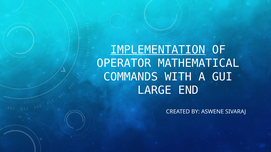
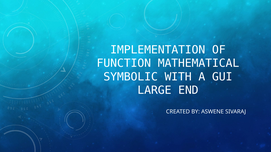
IMPLEMENTATION underline: present -> none
OPERATOR: OPERATOR -> FUNCTION
COMMANDS: COMMANDS -> SYMBOLIC
